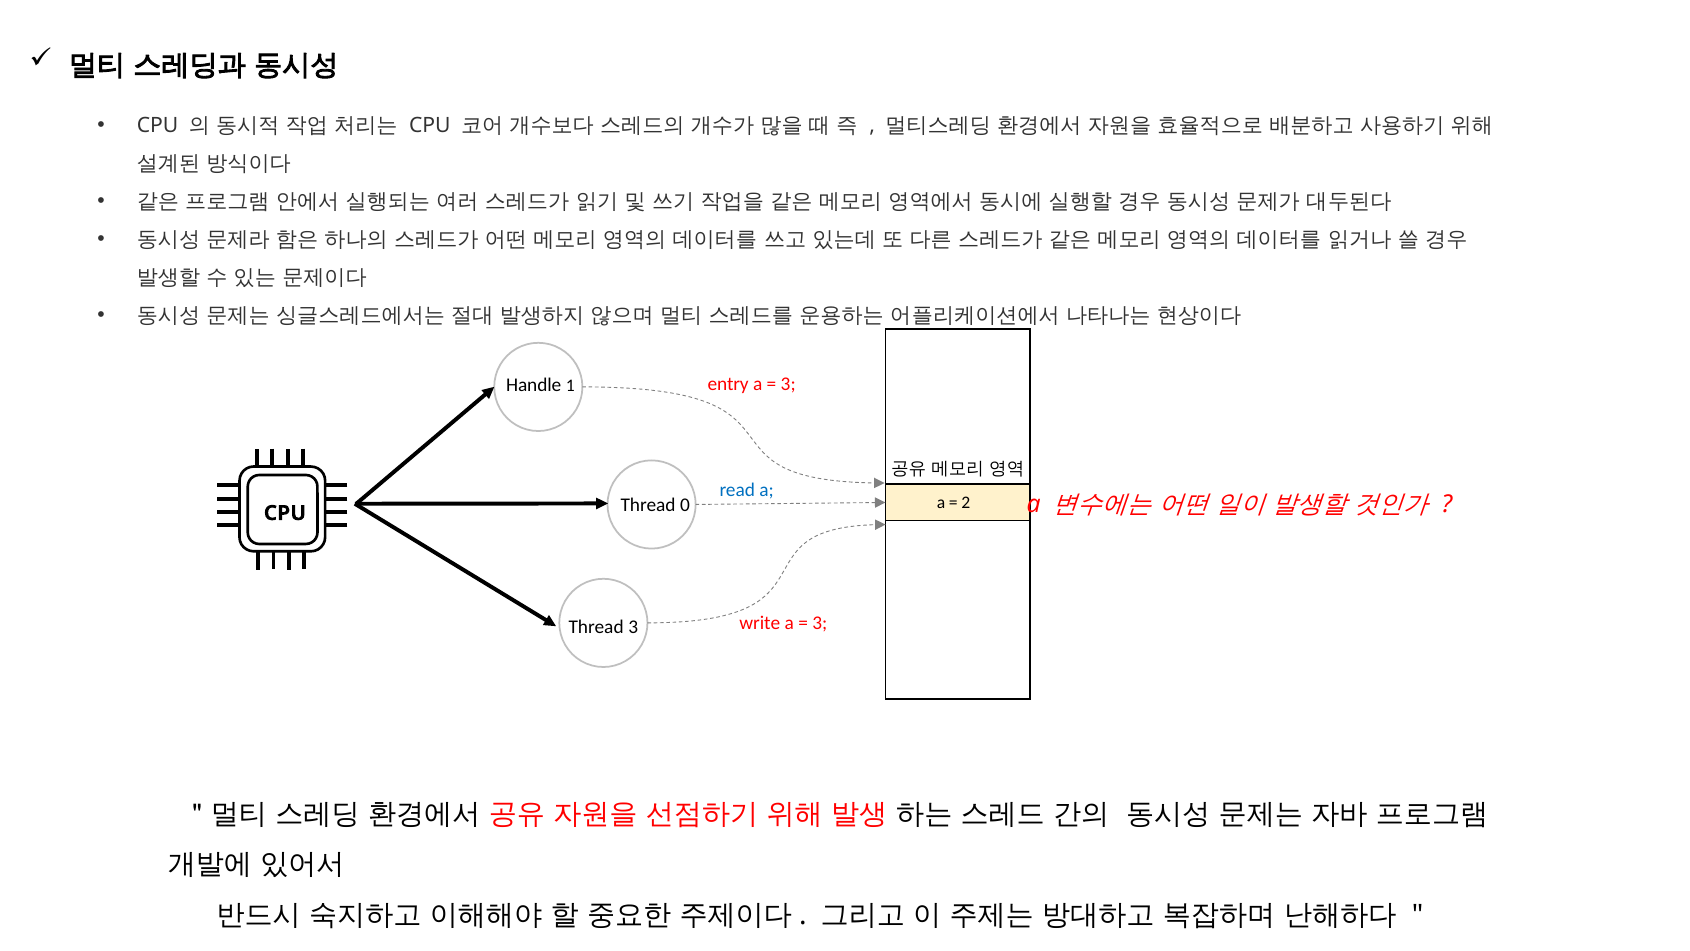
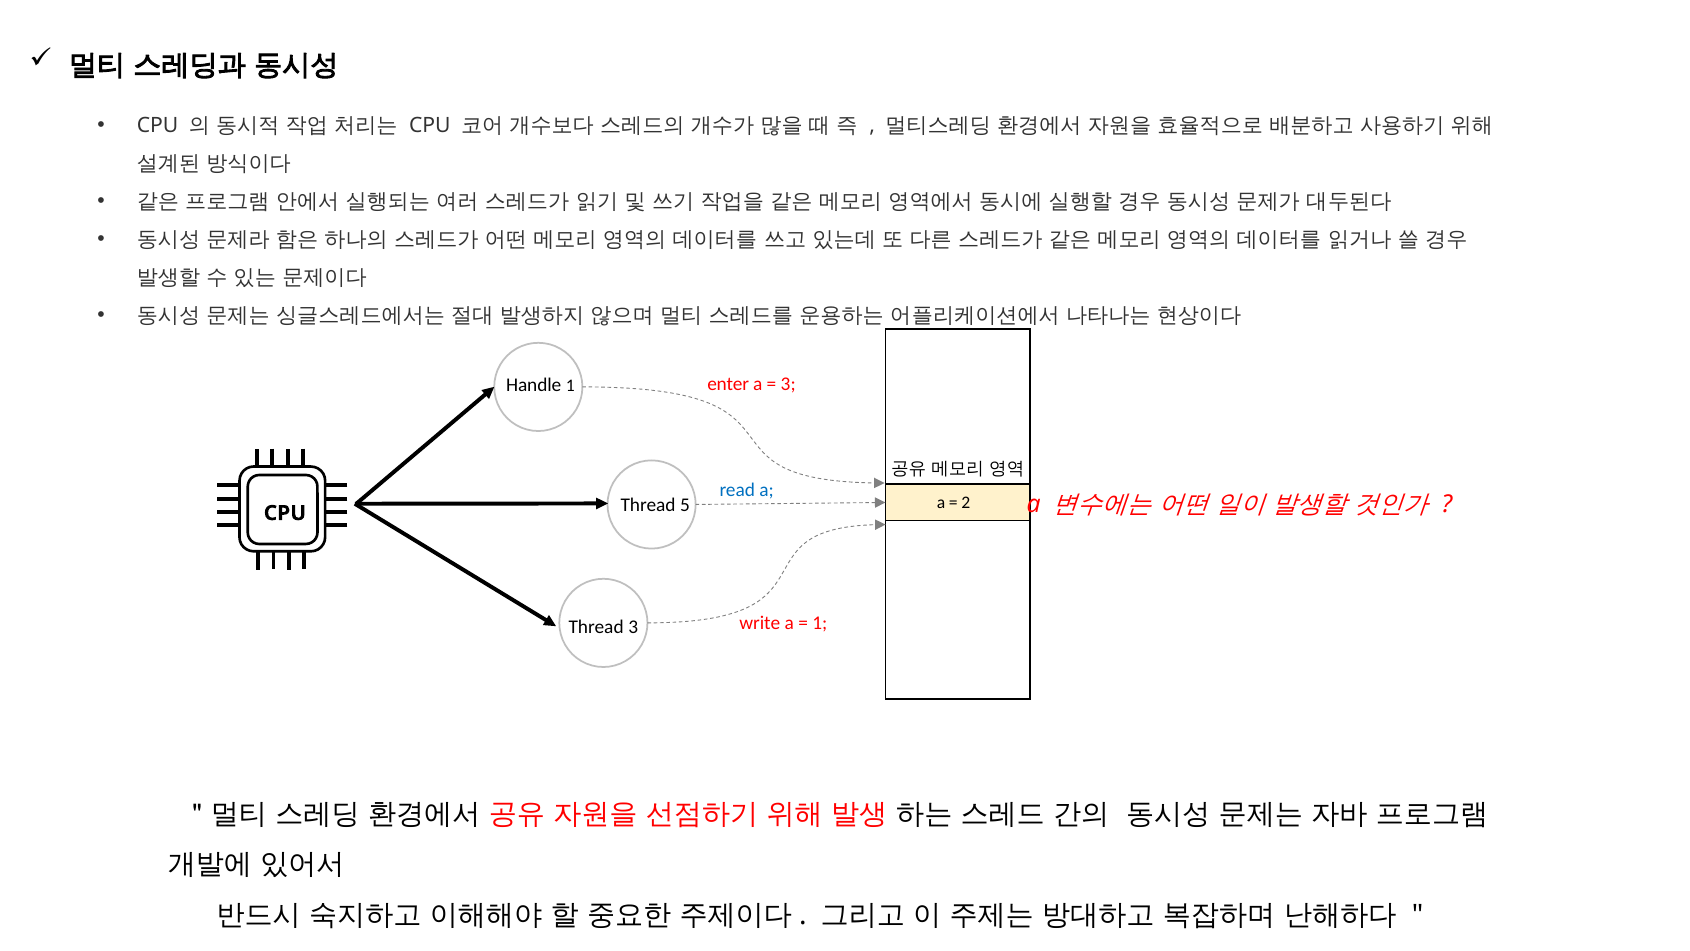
entry: entry -> enter
0: 0 -> 5
3 at (820, 623): 3 -> 1
